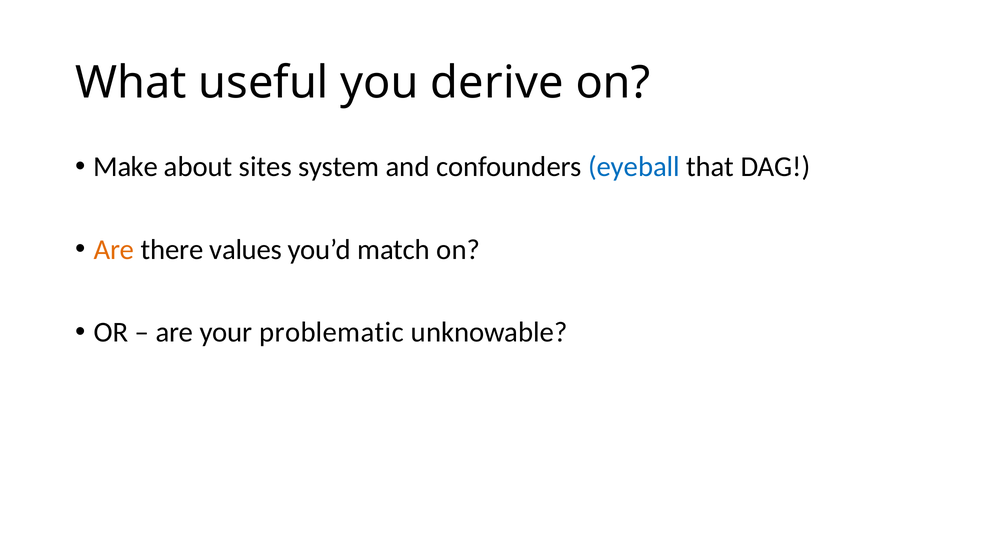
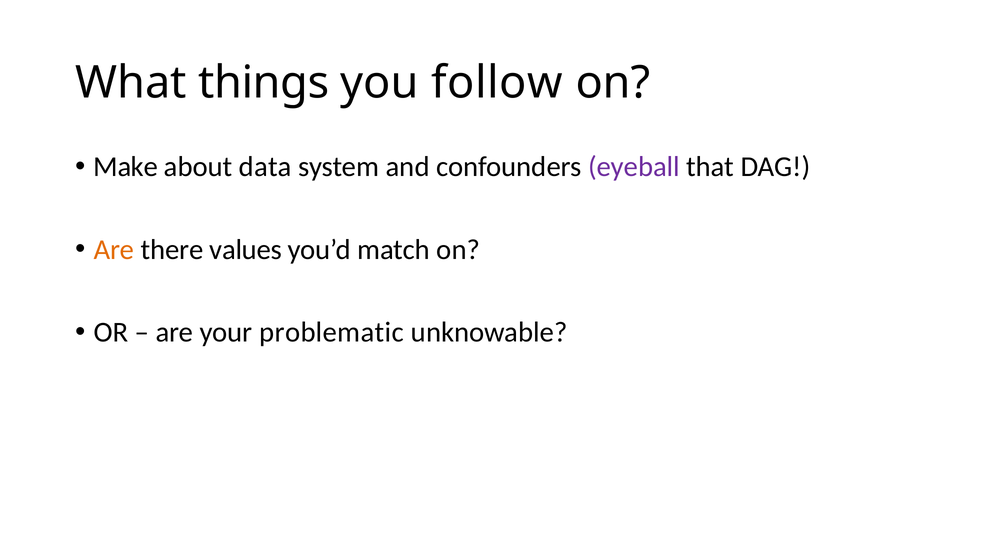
useful: useful -> things
derive: derive -> follow
sites: sites -> data
eyeball colour: blue -> purple
